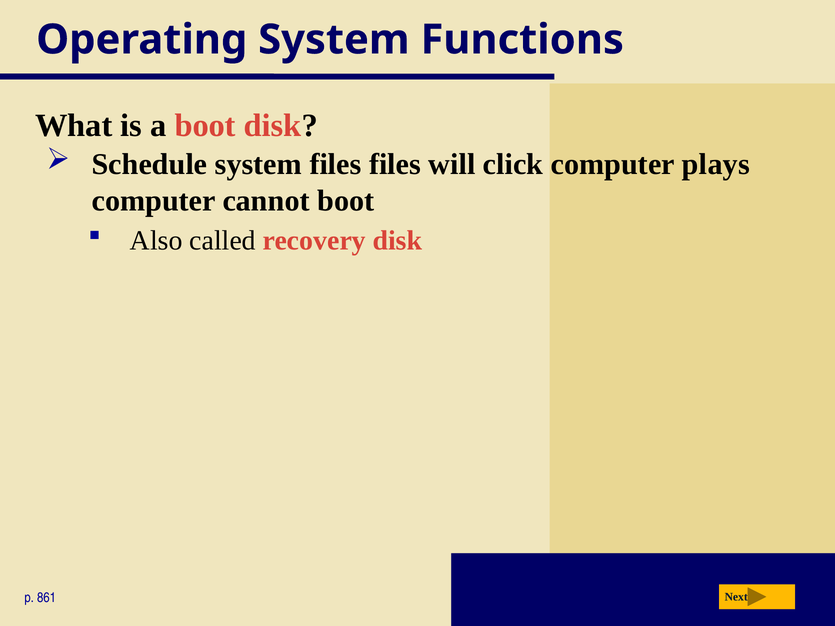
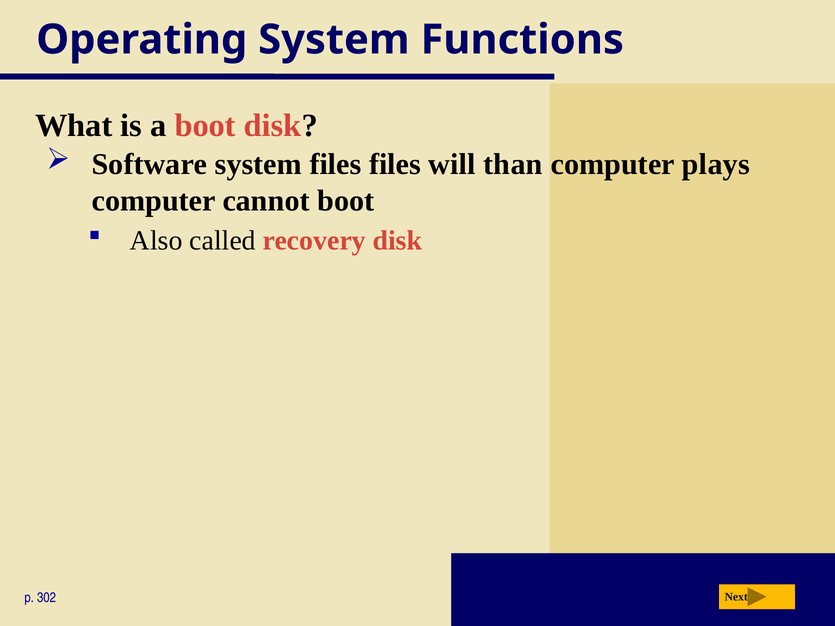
Schedule: Schedule -> Software
click: click -> than
861: 861 -> 302
